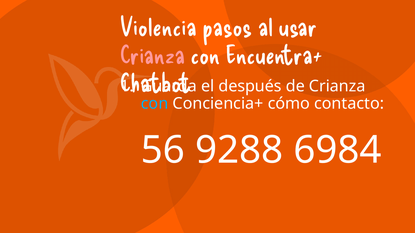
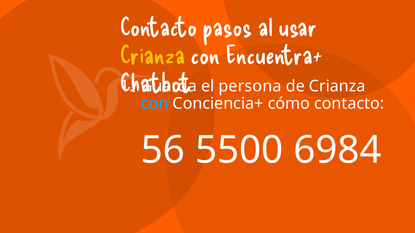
Violencia at (159, 28): Violencia -> Contacto
Crianza at (153, 56) colour: pink -> yellow
después: después -> persona
9288: 9288 -> 5500
